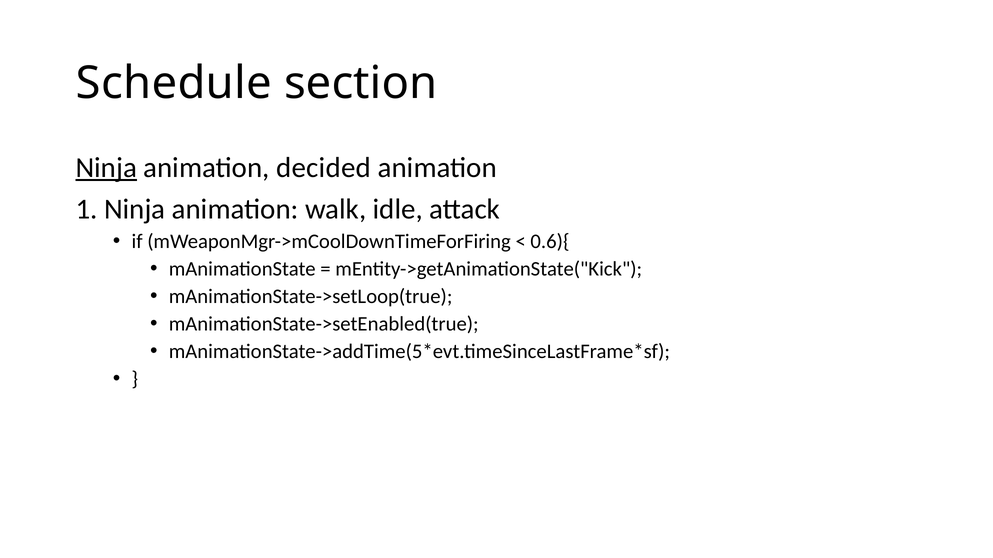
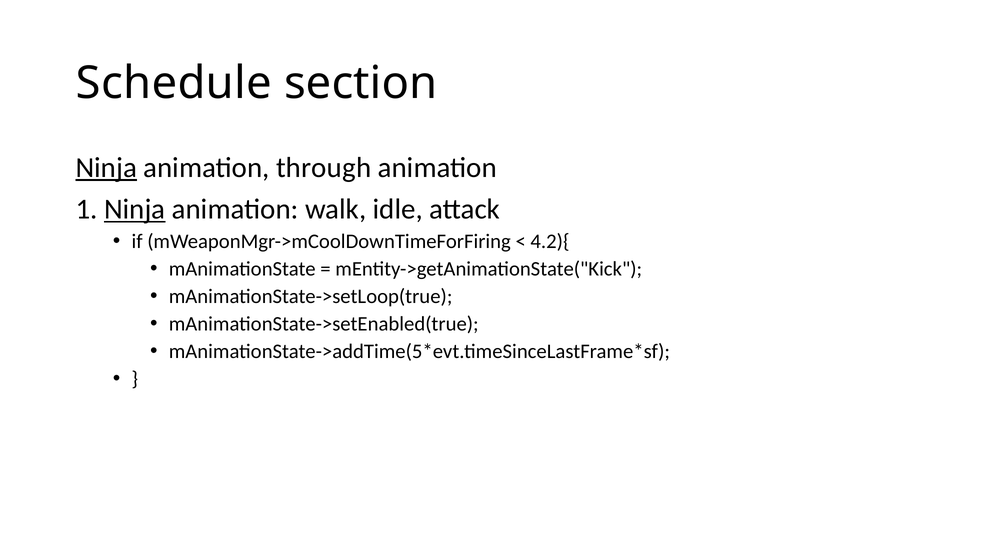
decided: decided -> through
Ninja at (135, 209) underline: none -> present
0.6){: 0.6){ -> 4.2){
